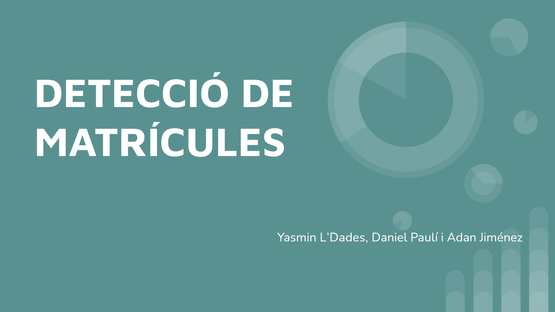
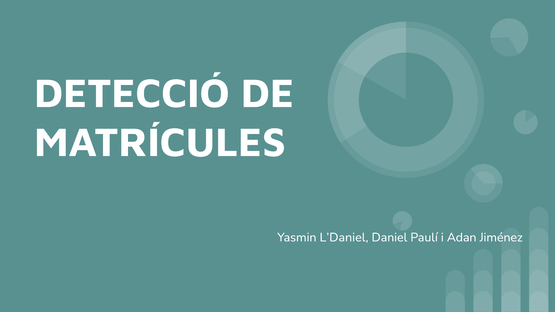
L’Dades: L’Dades -> L’Daniel
